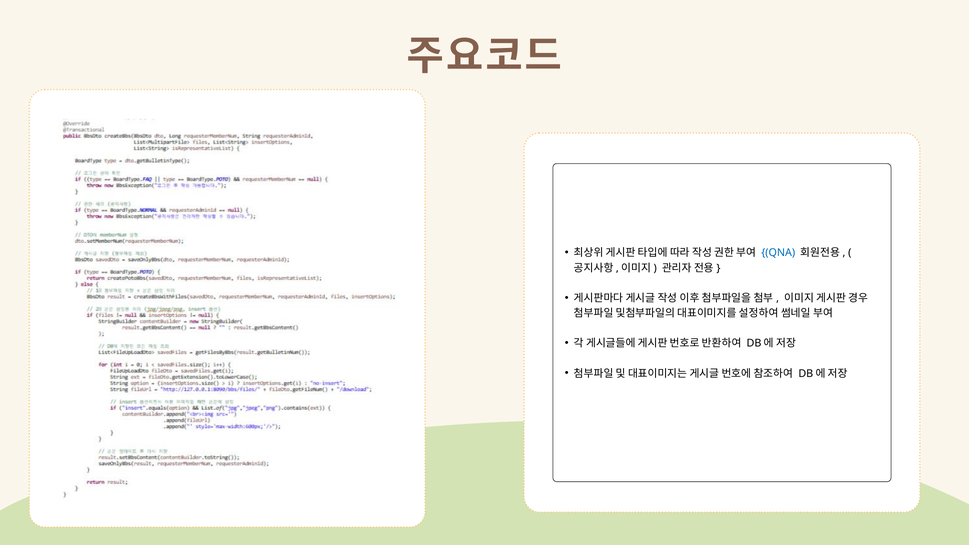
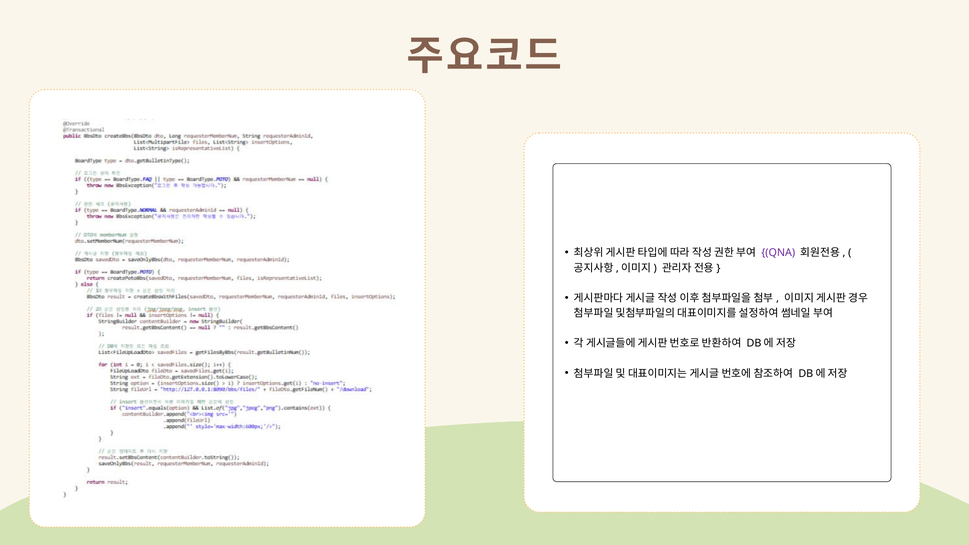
QNA colour: blue -> purple
